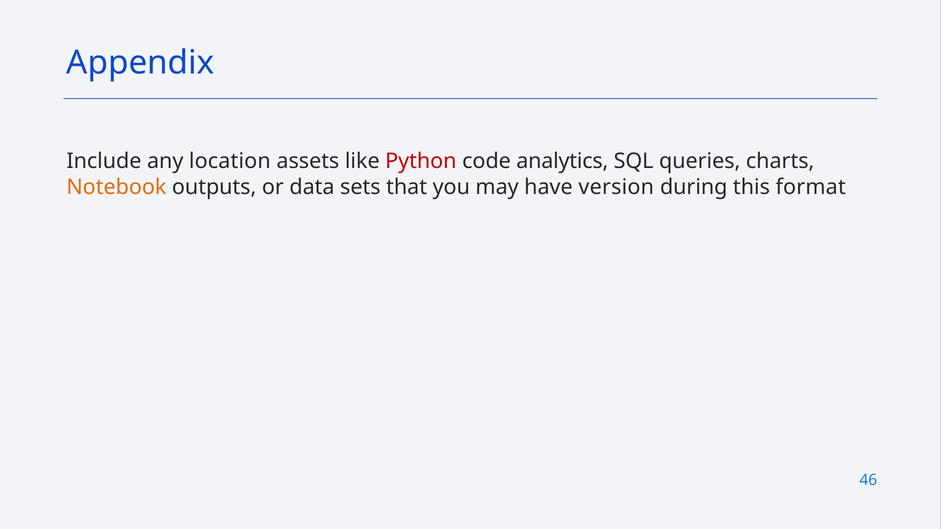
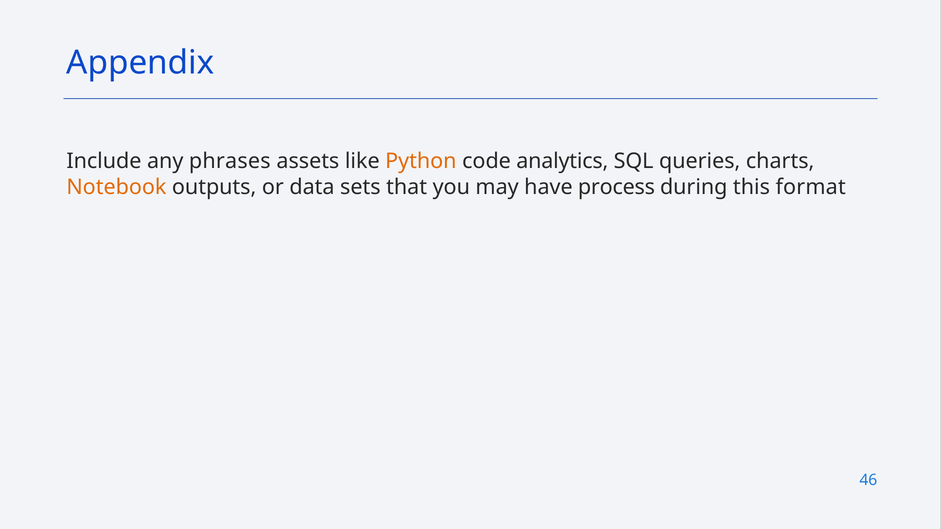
location: location -> phrases
Python colour: red -> orange
version: version -> process
